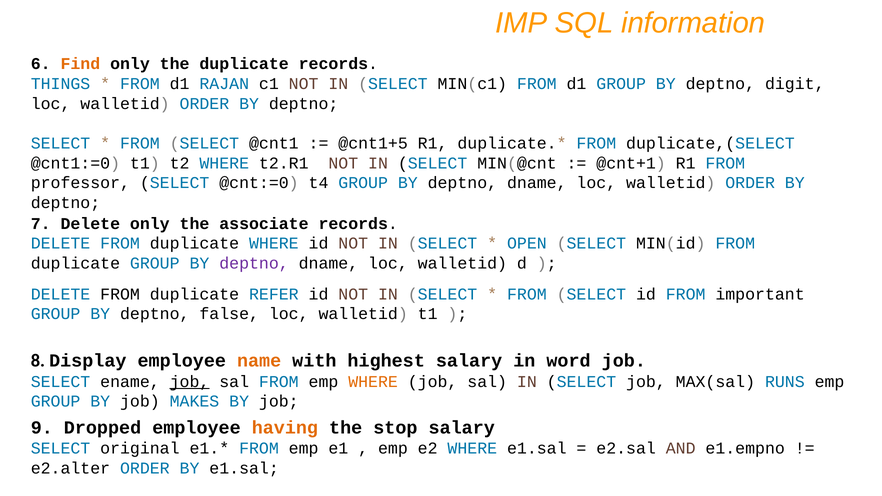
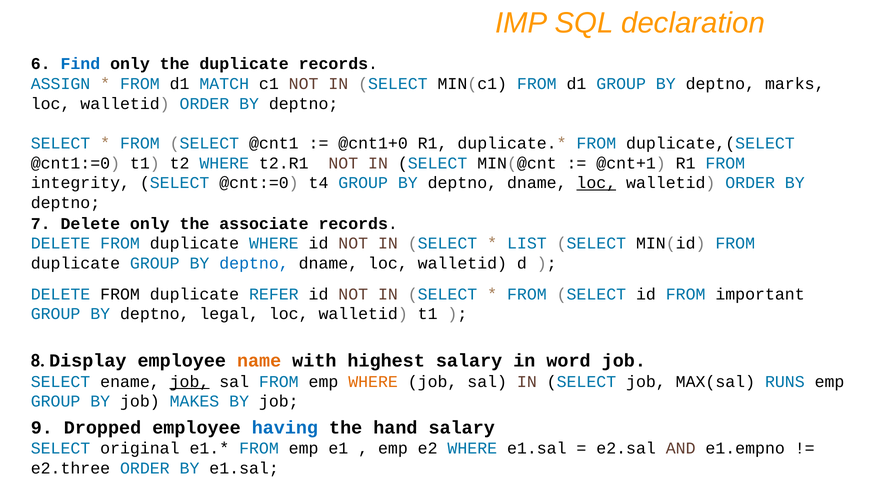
information: information -> declaration
Find colour: orange -> blue
THINGS: THINGS -> ASSIGN
RAJAN: RAJAN -> MATCH
digit: digit -> marks
@cnt1+5: @cnt1+5 -> @cnt1+0
professor: professor -> integrity
loc at (596, 183) underline: none -> present
OPEN: OPEN -> LIST
deptno at (254, 263) colour: purple -> blue
false: false -> legal
having colour: orange -> blue
stop: stop -> hand
e2.alter: e2.alter -> e2.three
